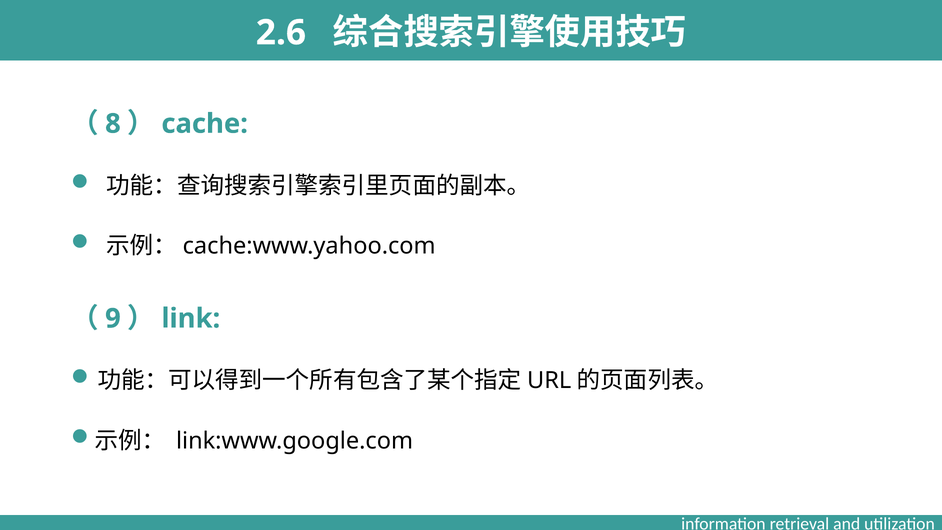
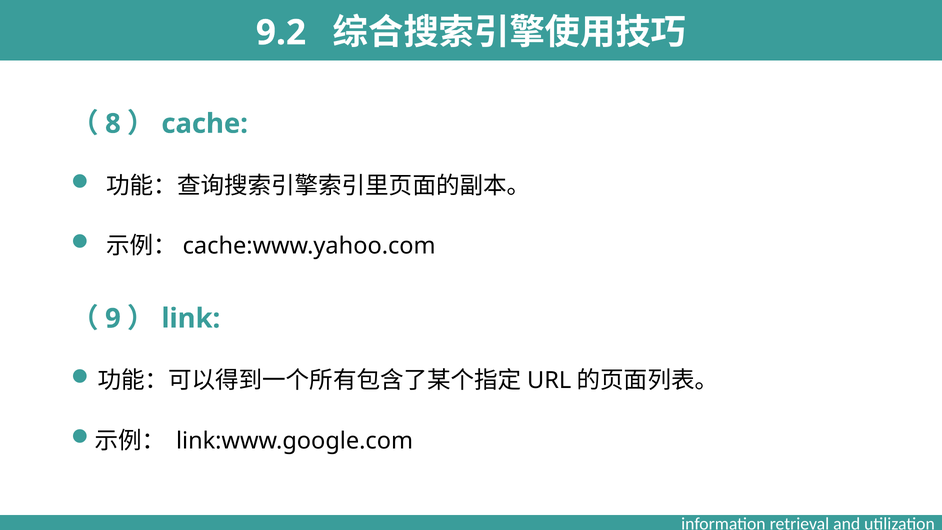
2.6: 2.6 -> 9.2
